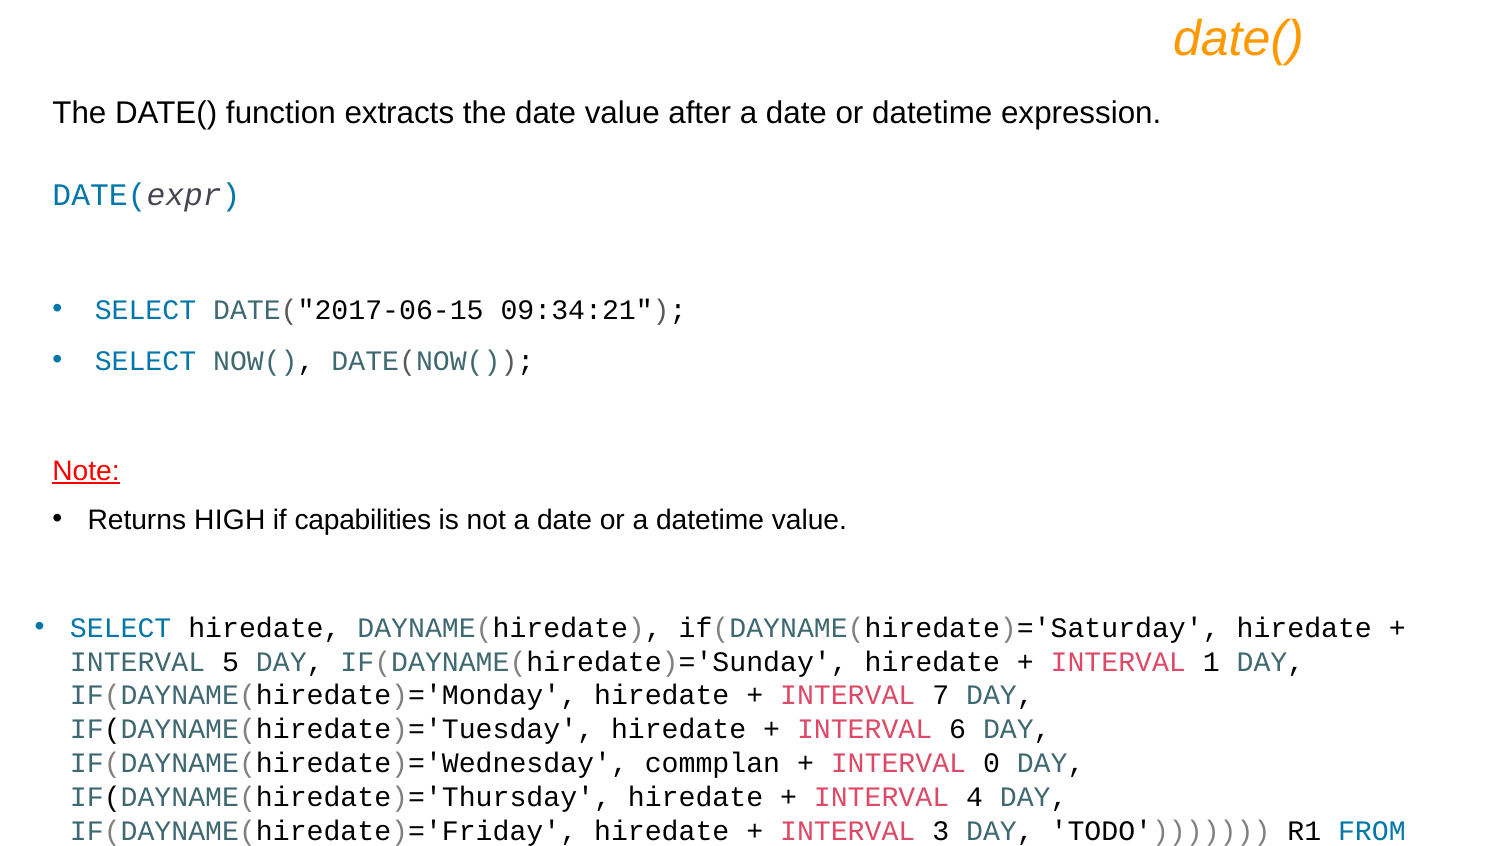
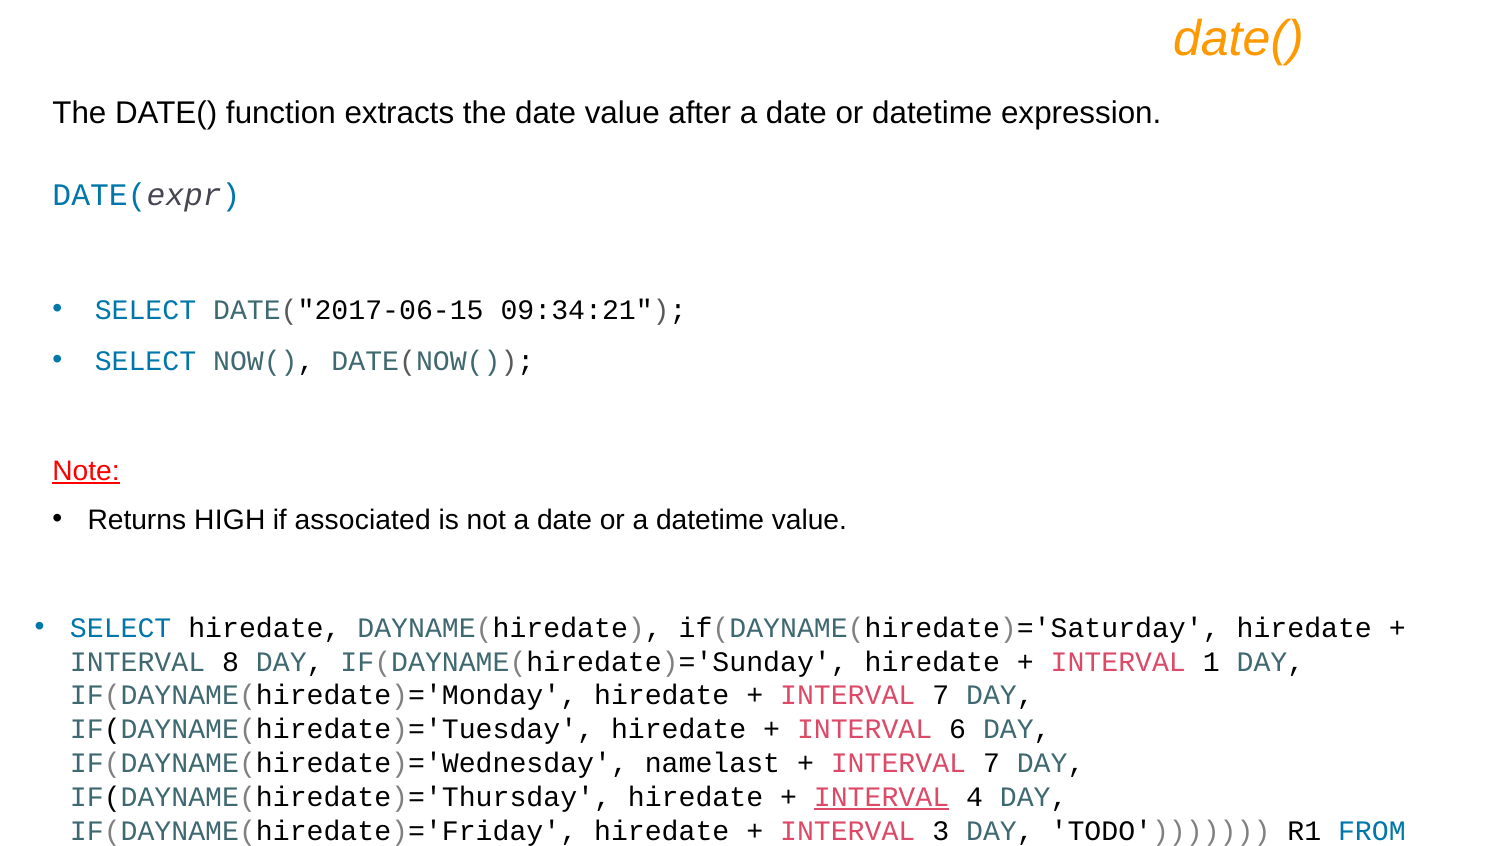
capabilities: capabilities -> associated
5: 5 -> 8
commplan: commplan -> namelast
0 at (991, 763): 0 -> 7
INTERVAL at (882, 797) underline: none -> present
